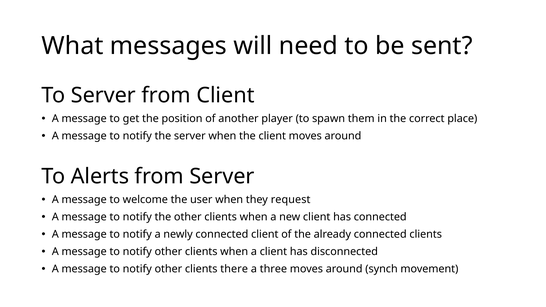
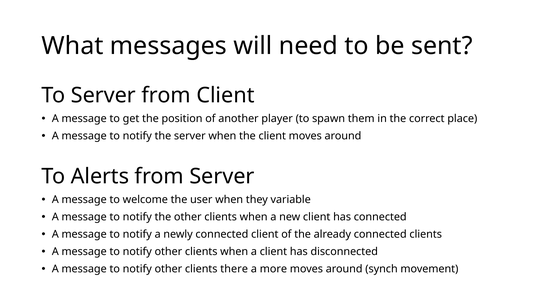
request: request -> variable
three: three -> more
